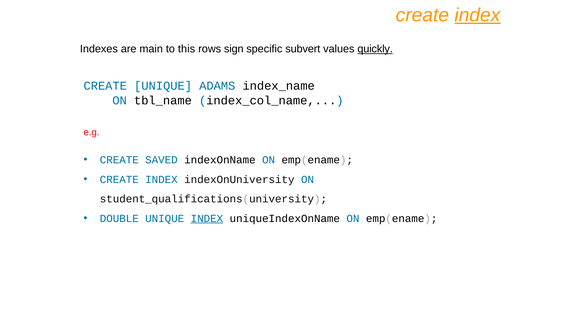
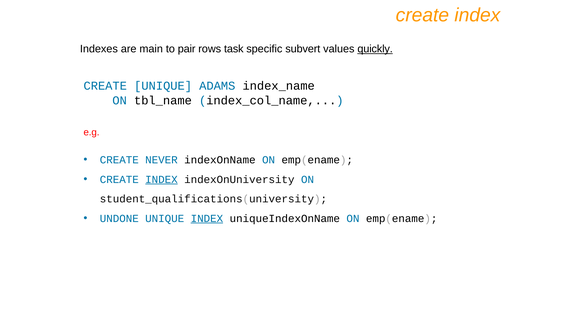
index at (478, 15) underline: present -> none
this: this -> pair
sign: sign -> task
SAVED: SAVED -> NEVER
INDEX at (161, 179) underline: none -> present
DOUBLE: DOUBLE -> UNDONE
